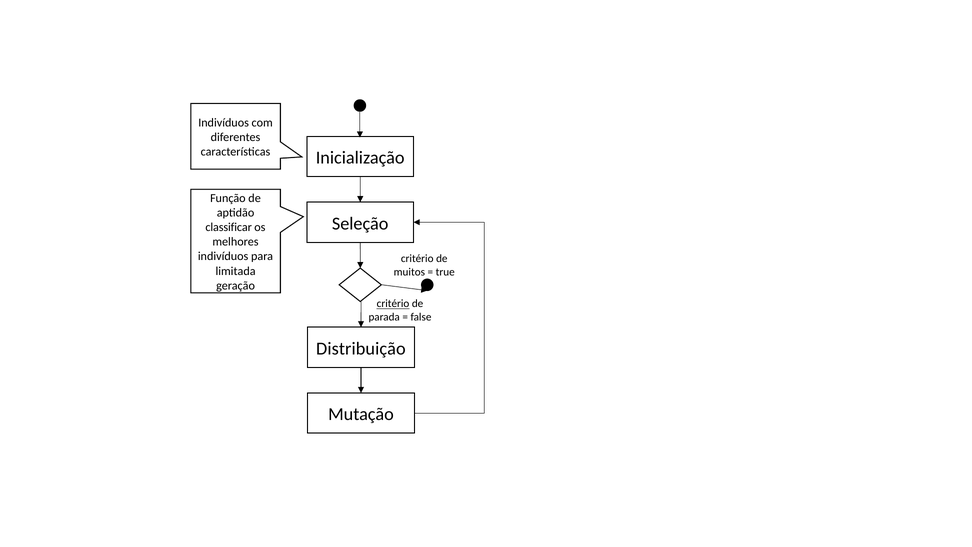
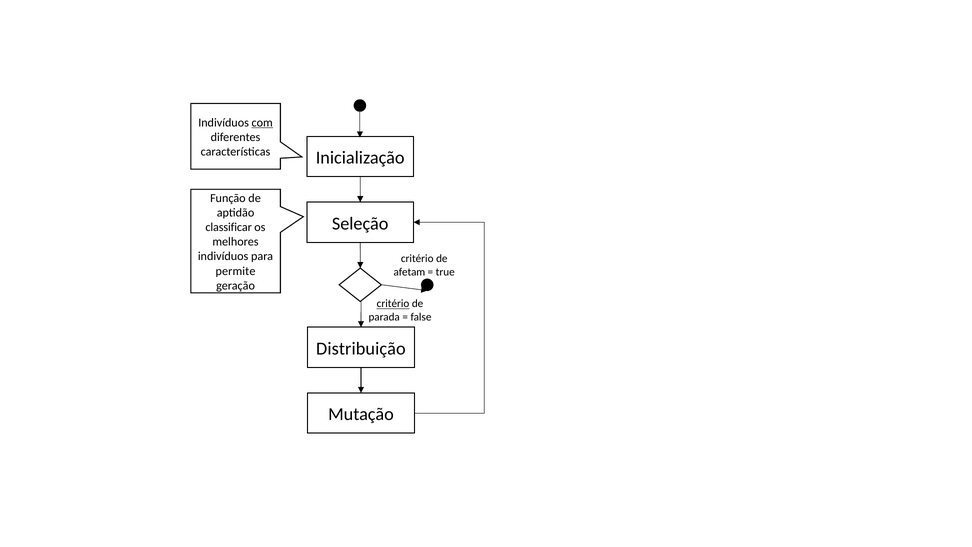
com underline: none -> present
limitada: limitada -> permite
muitos: muitos -> afetam
